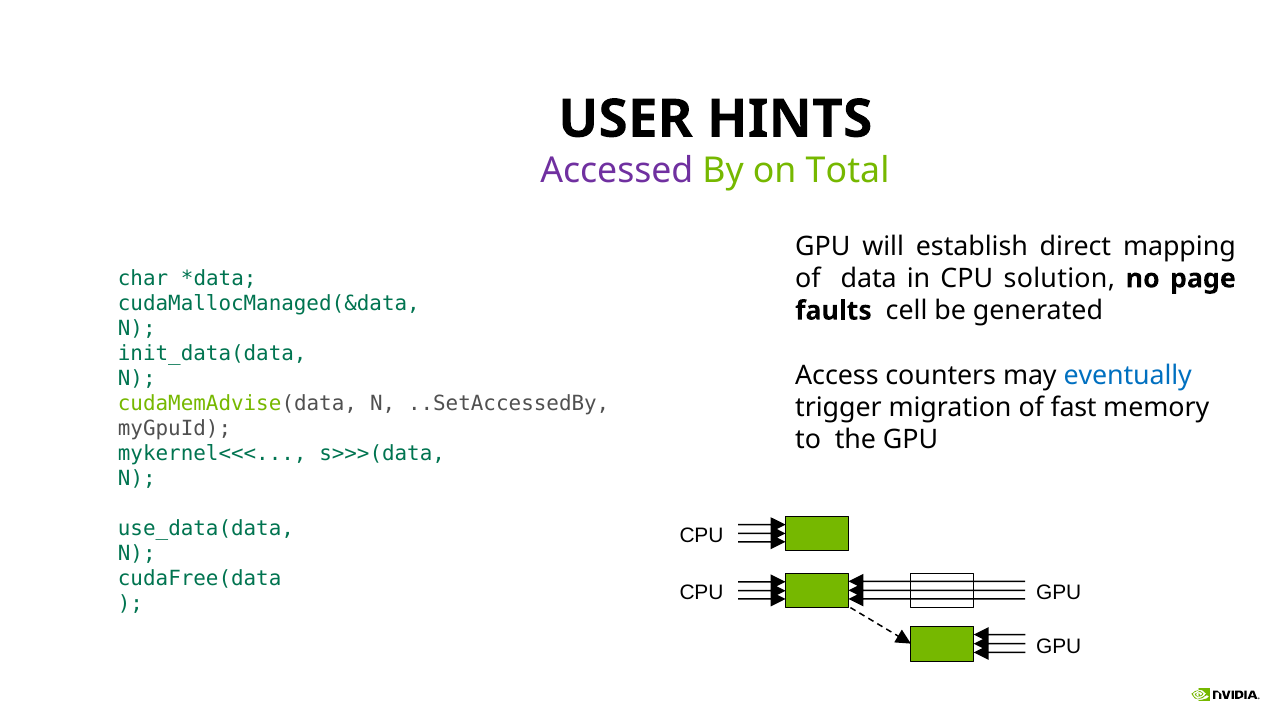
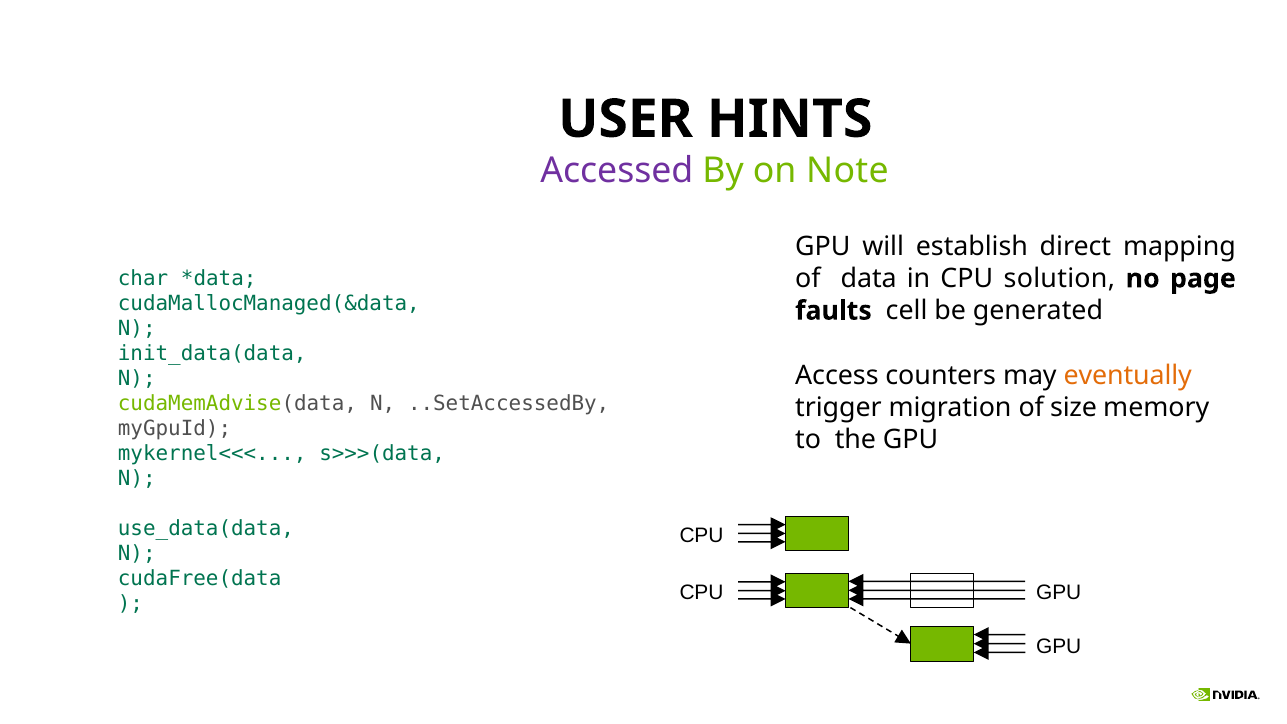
Total: Total -> Note
eventually colour: blue -> orange
fast: fast -> size
